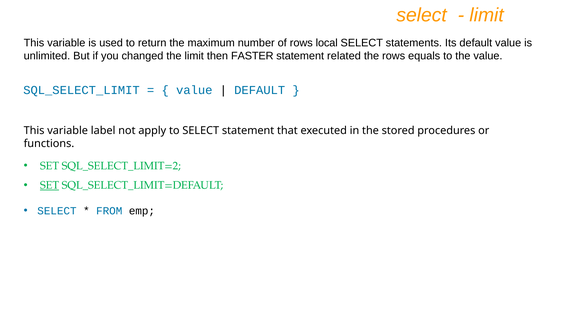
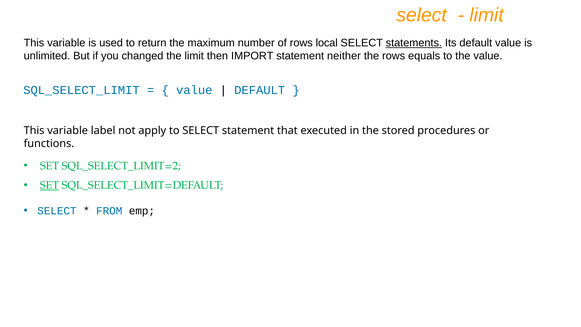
statements underline: none -> present
FASTER: FASTER -> IMPORT
related: related -> neither
